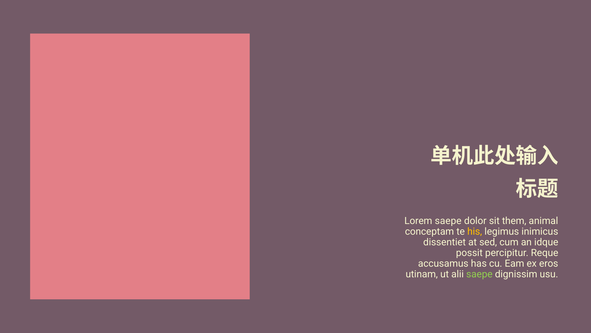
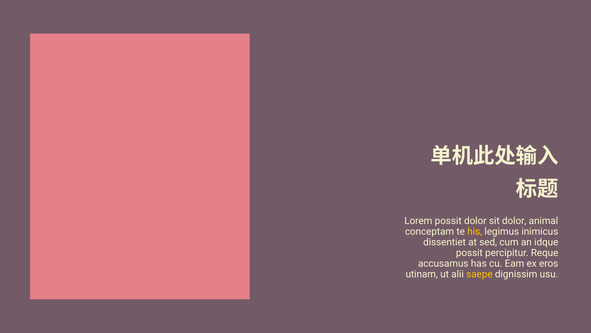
Lorem saepe: saepe -> possit
sit them: them -> dolor
saepe at (479, 274) colour: light green -> yellow
